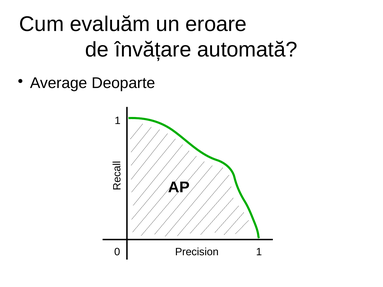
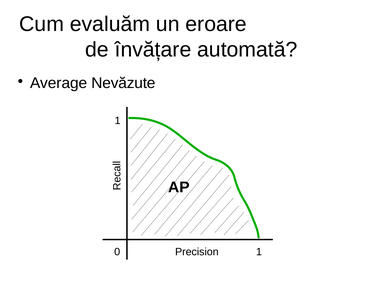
Deoparte: Deoparte -> Nevăzute
